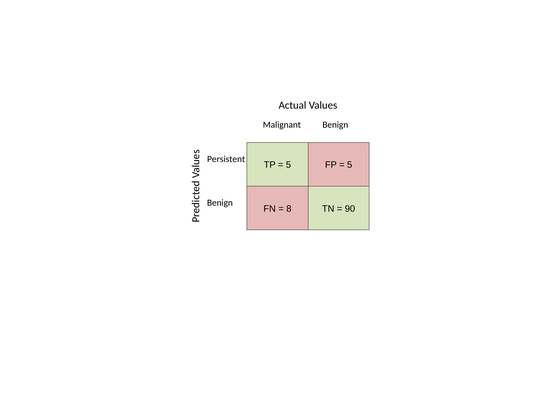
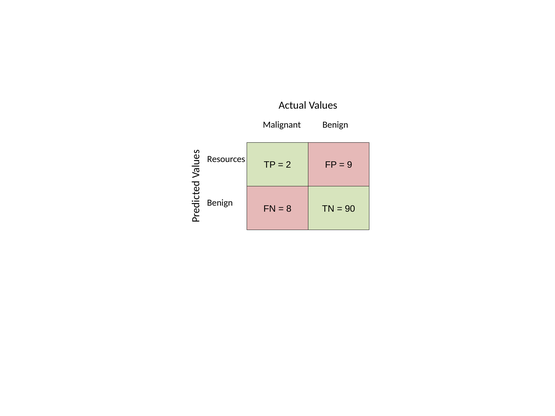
Persistent: Persistent -> Resources
5 at (288, 165): 5 -> 2
5 at (350, 165): 5 -> 9
